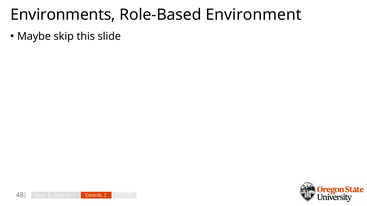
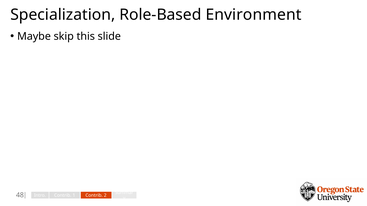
Environments: Environments -> Specialization
